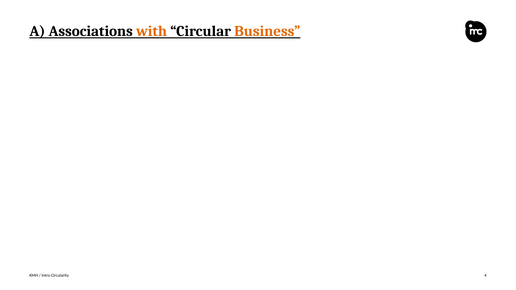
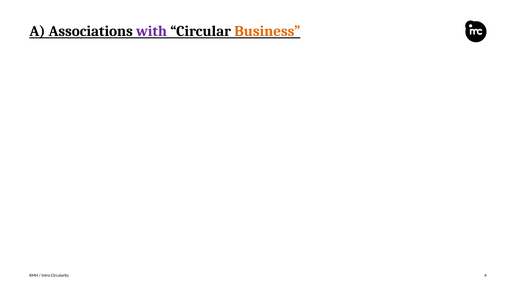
with colour: orange -> purple
